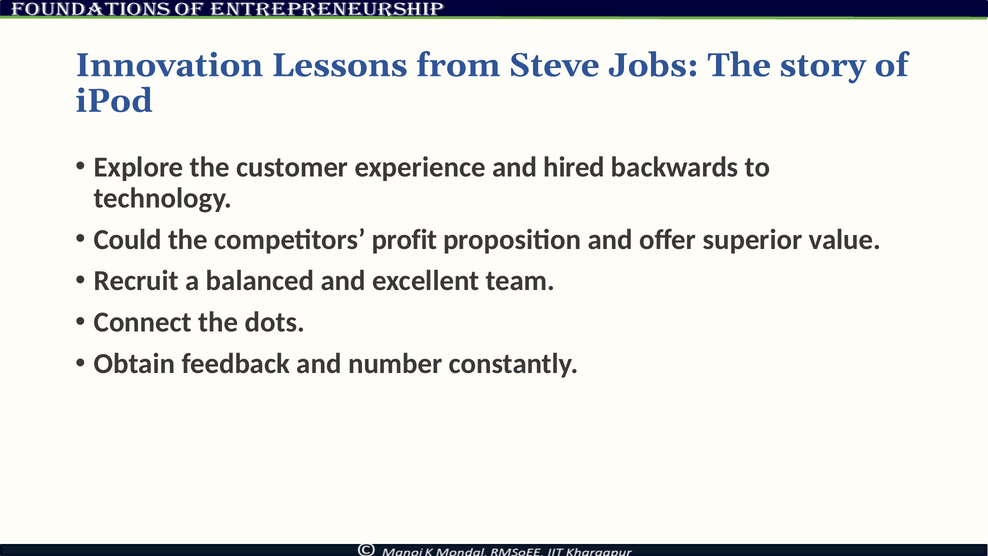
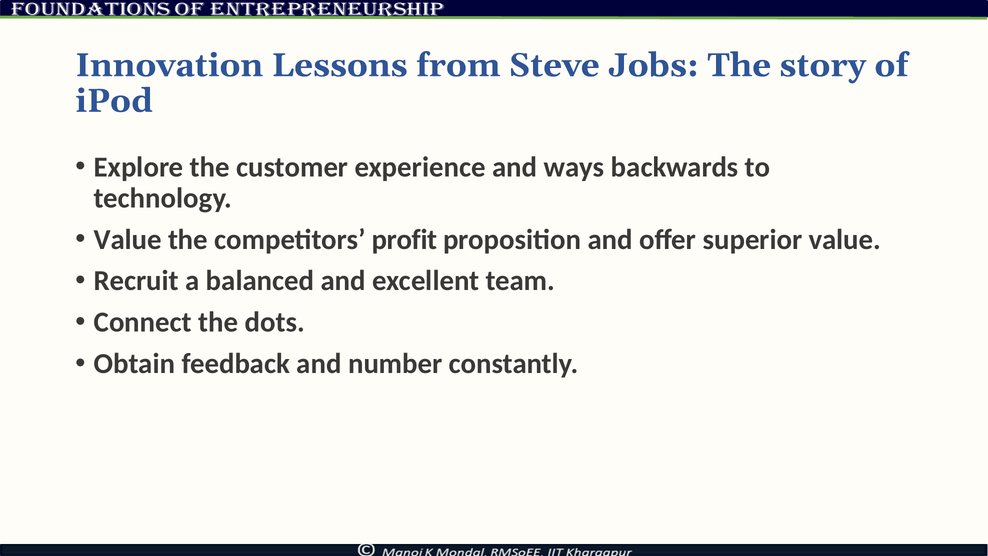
hired: hired -> ways
Could at (128, 239): Could -> Value
